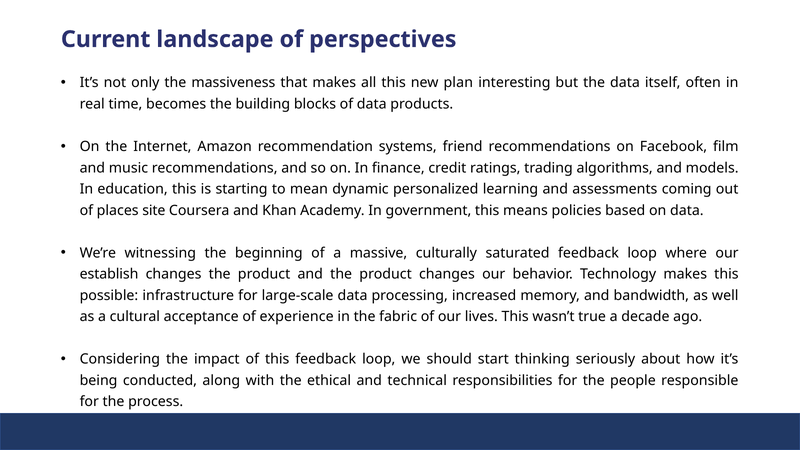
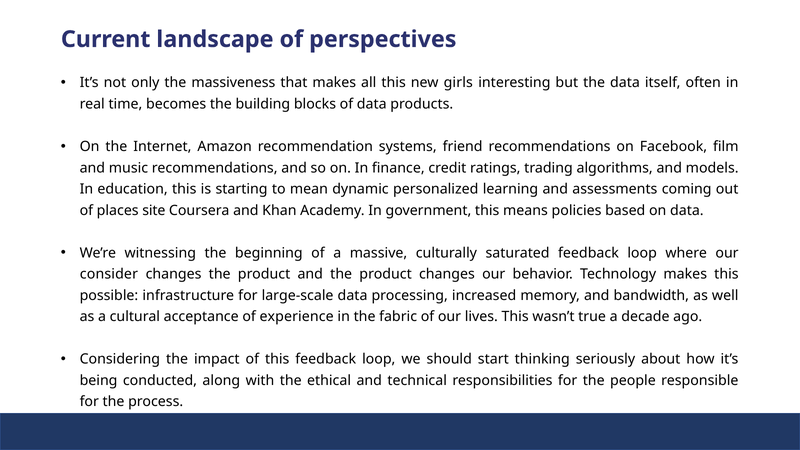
plan: plan -> girls
establish: establish -> consider
